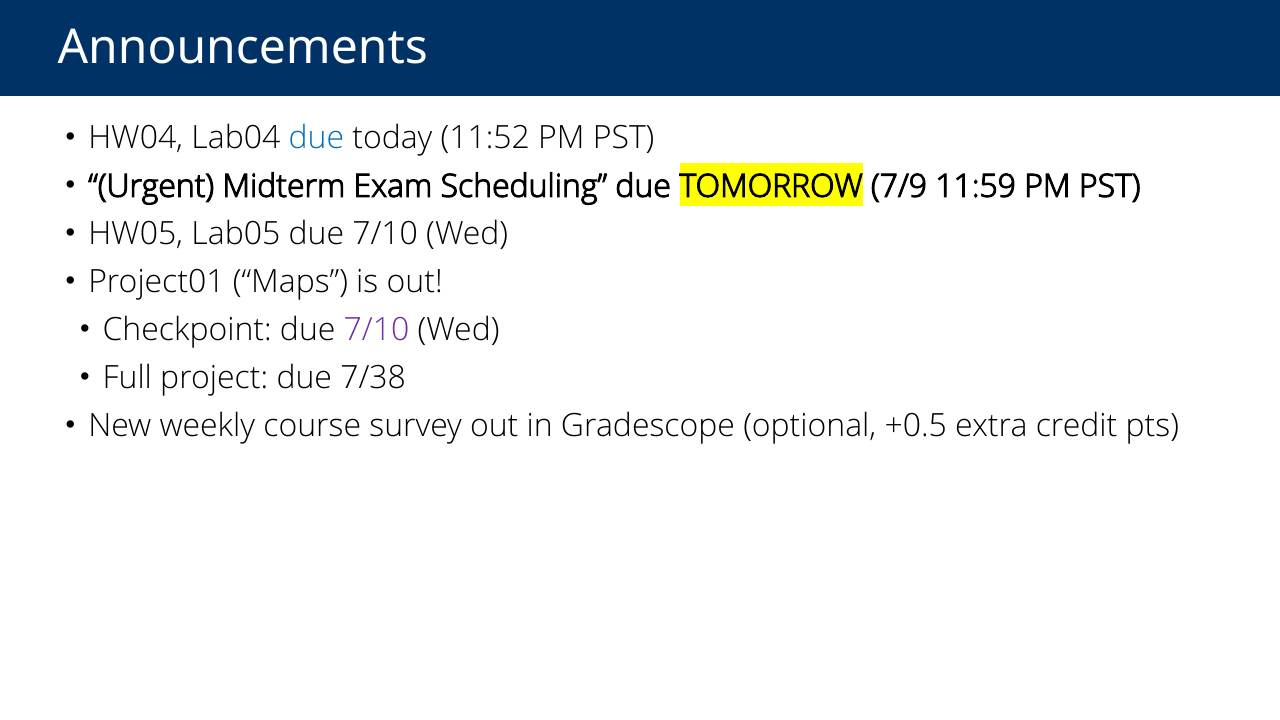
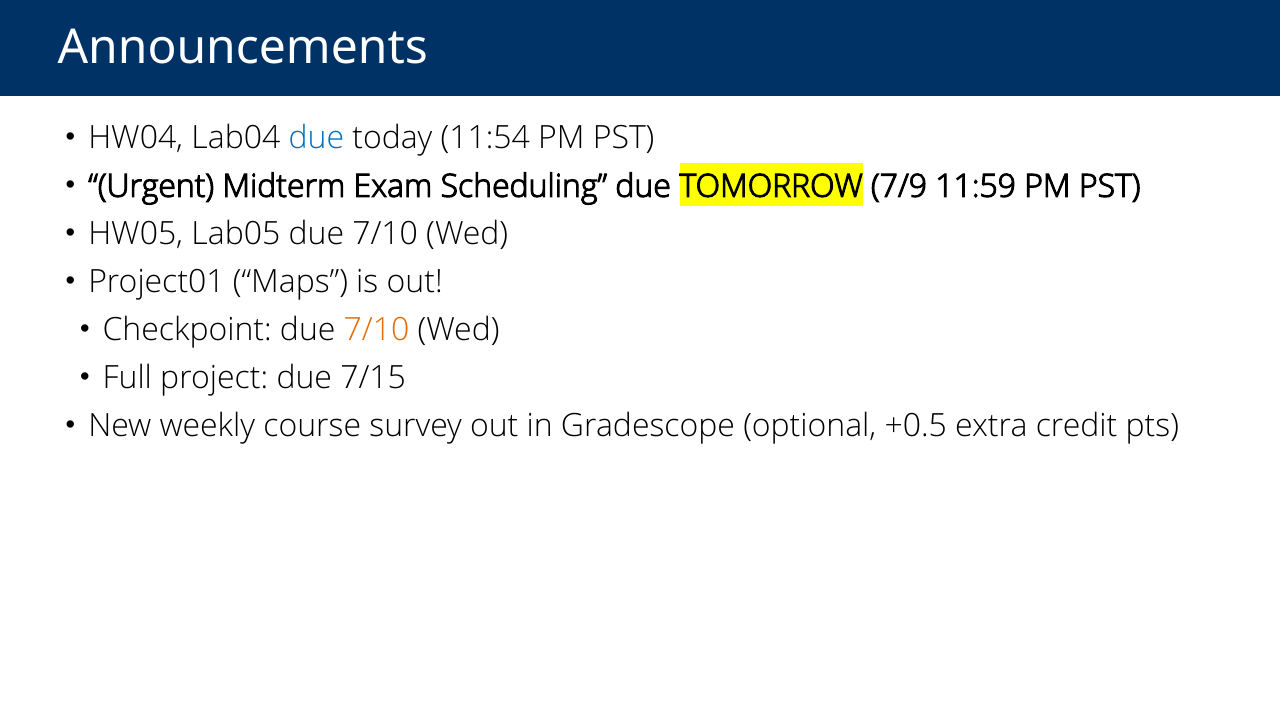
11:52: 11:52 -> 11:54
7/10 at (377, 330) colour: purple -> orange
7/38: 7/38 -> 7/15
